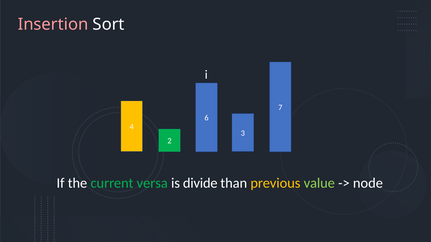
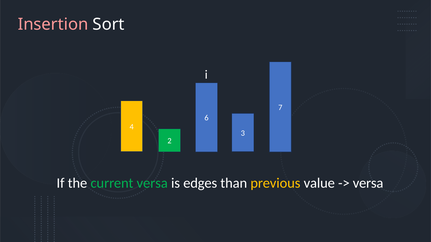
divide: divide -> edges
value colour: light green -> white
node at (368, 184): node -> versa
